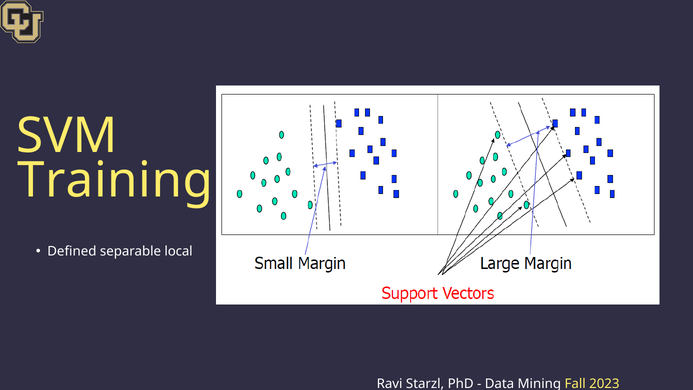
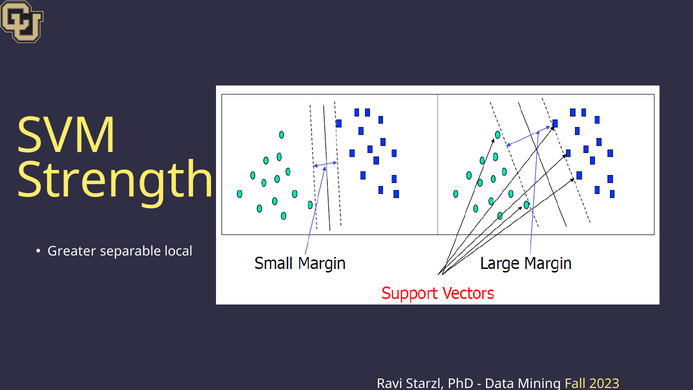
Training: Training -> Strength
Defined: Defined -> Greater
